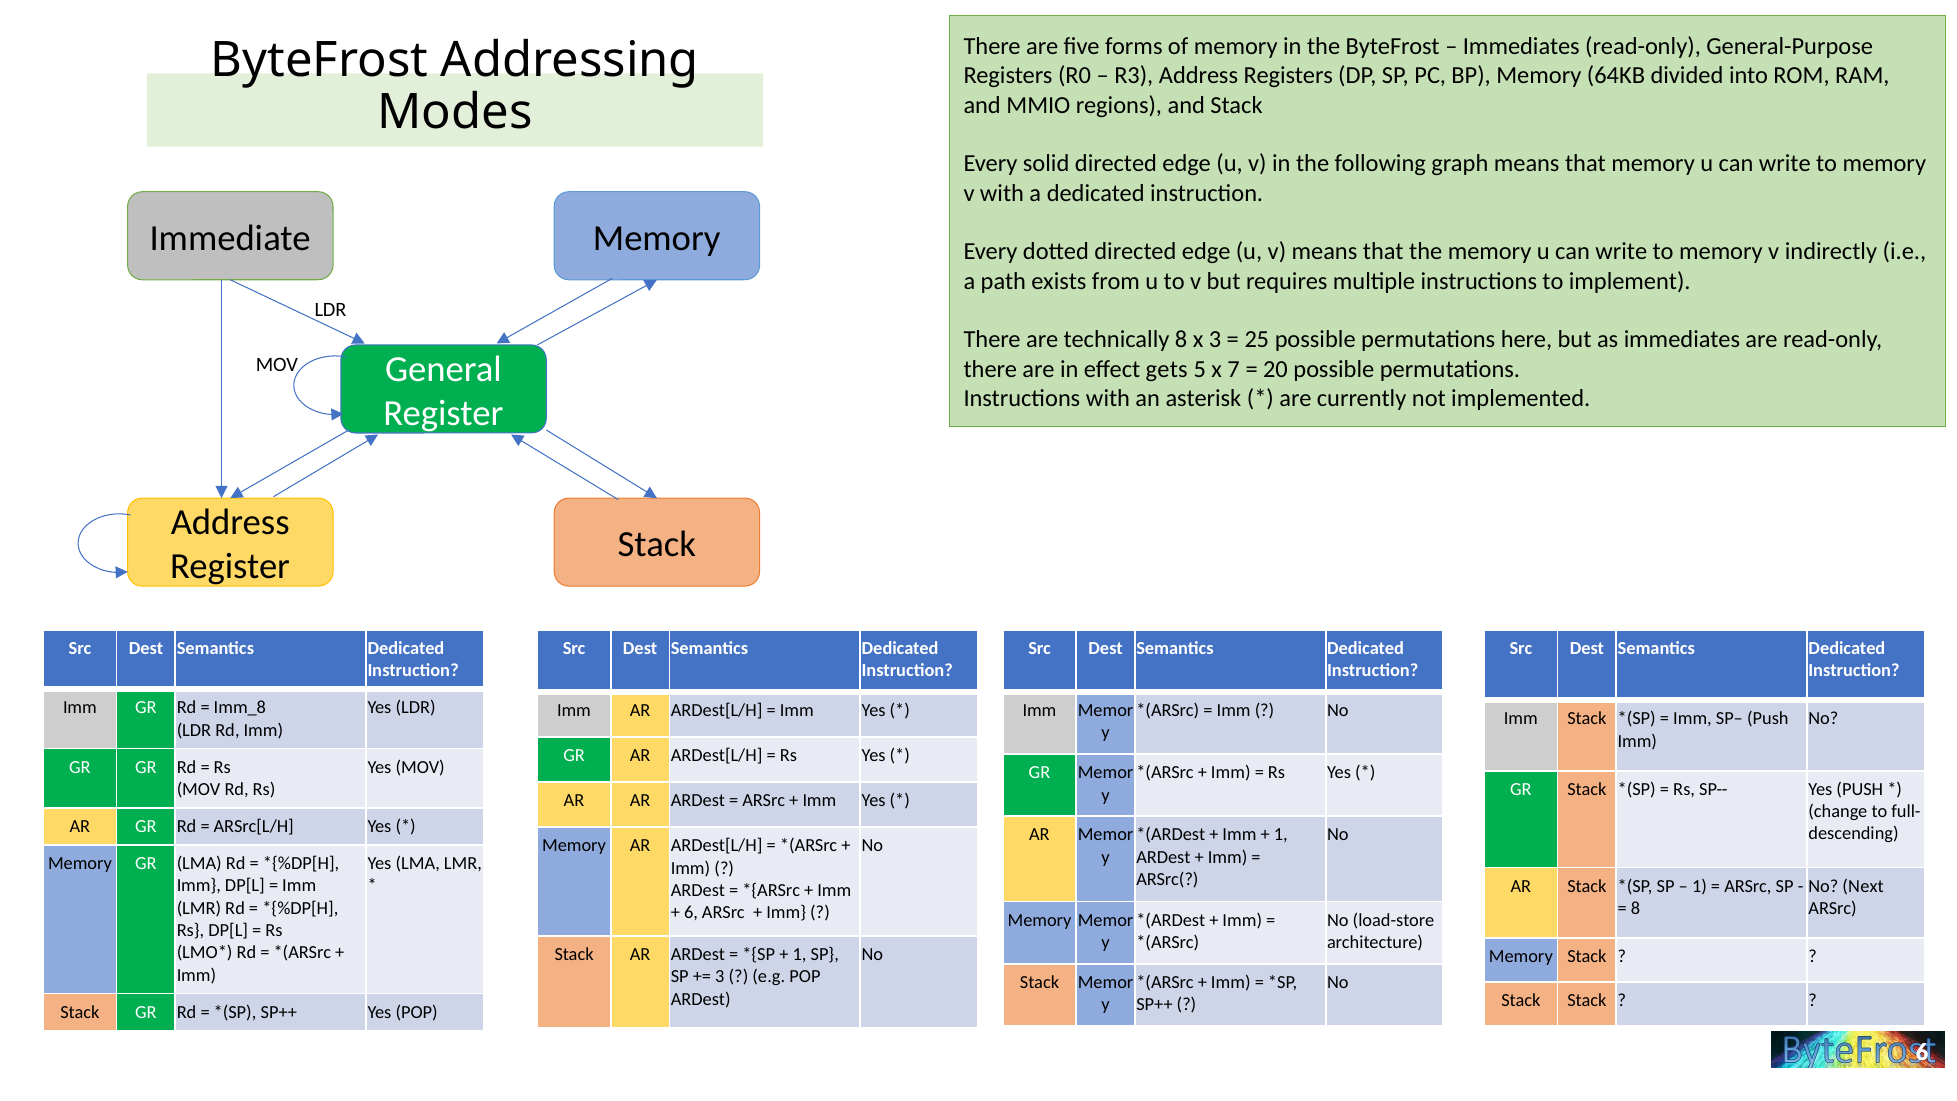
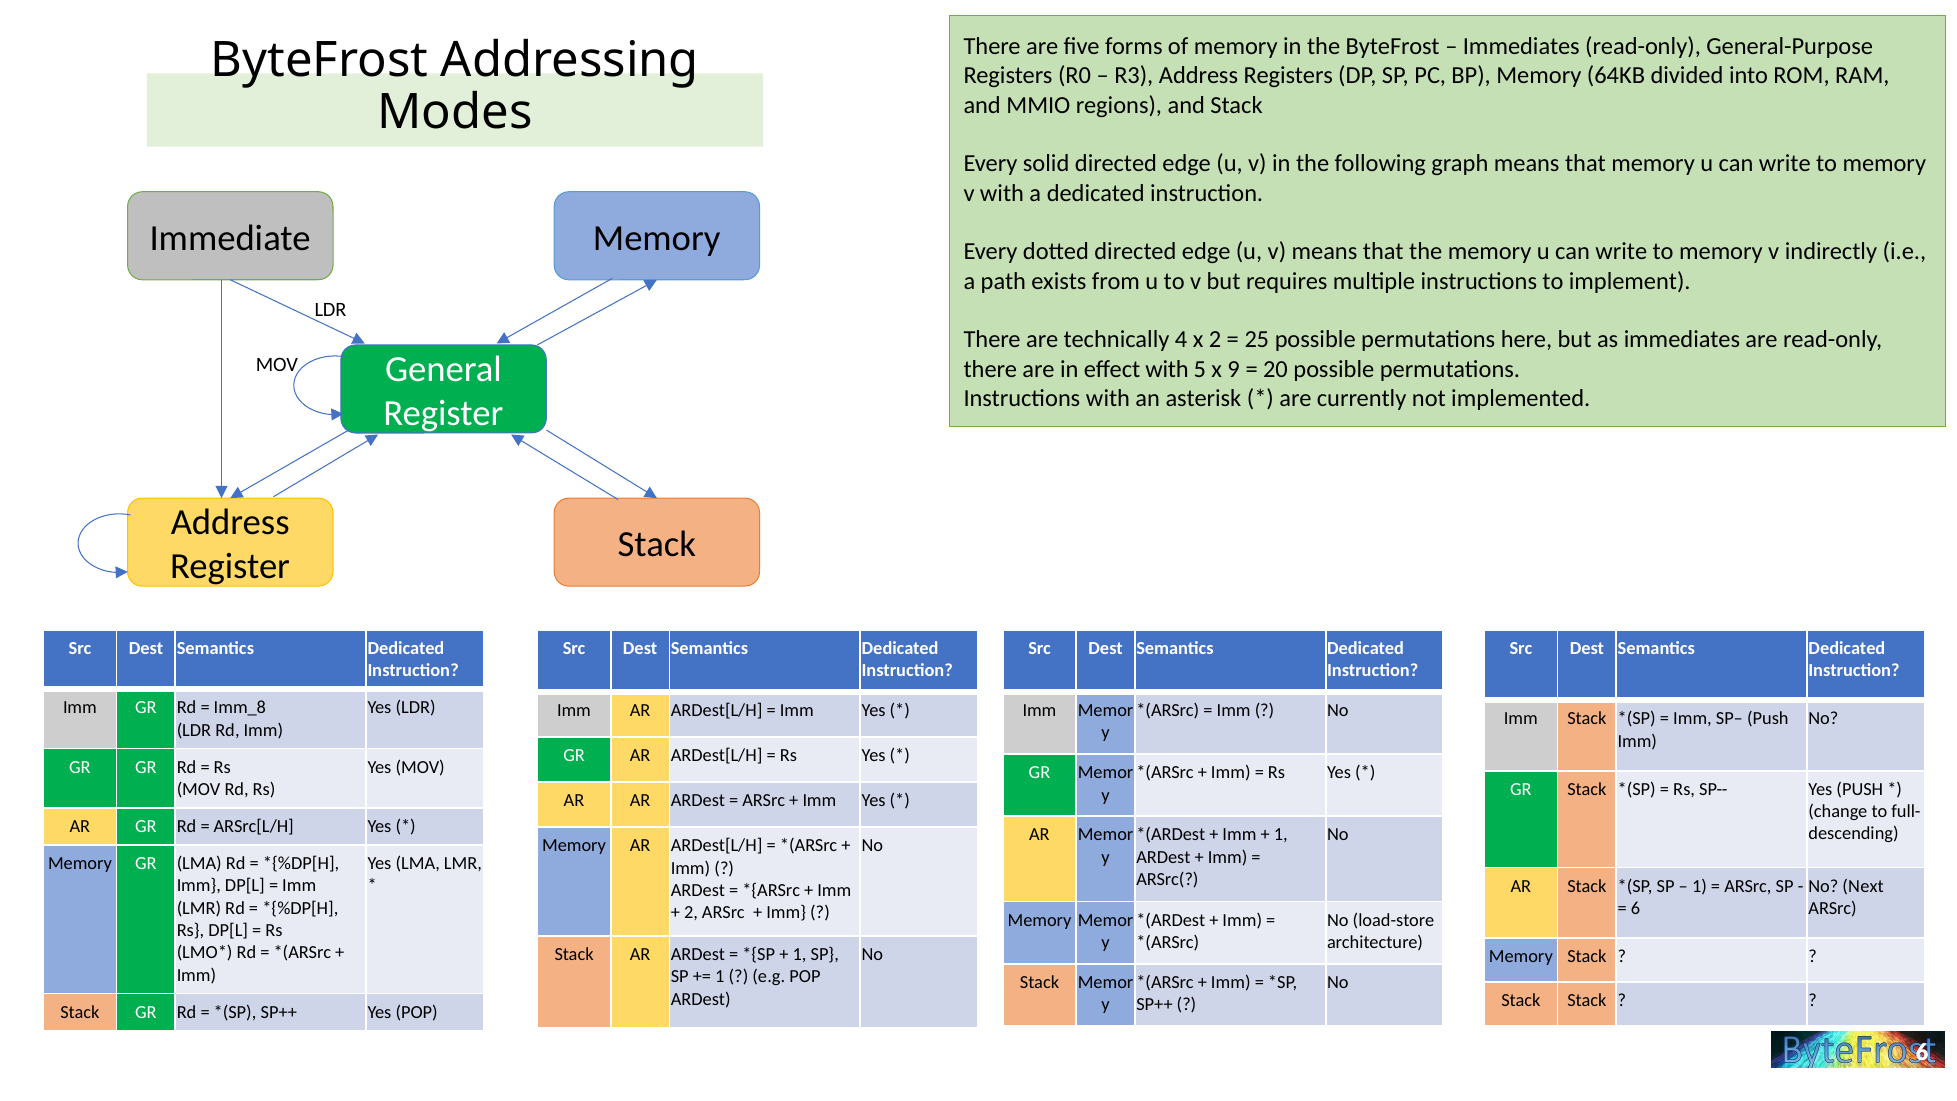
technically 8: 8 -> 4
x 3: 3 -> 2
effect gets: gets -> with
7: 7 -> 9
8 at (1636, 908): 8 -> 6
6 at (691, 913): 6 -> 2
3 at (720, 977): 3 -> 1
